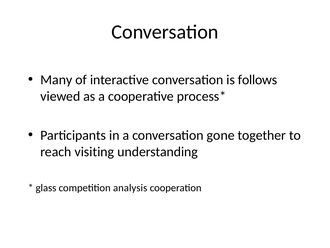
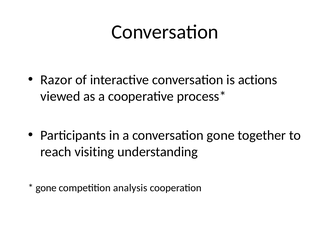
Many: Many -> Razor
follows: follows -> actions
glass at (46, 187): glass -> gone
